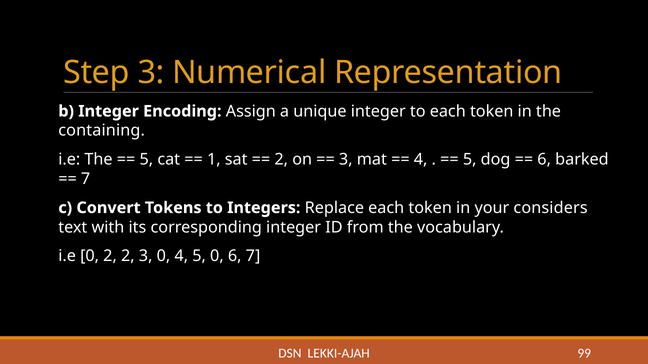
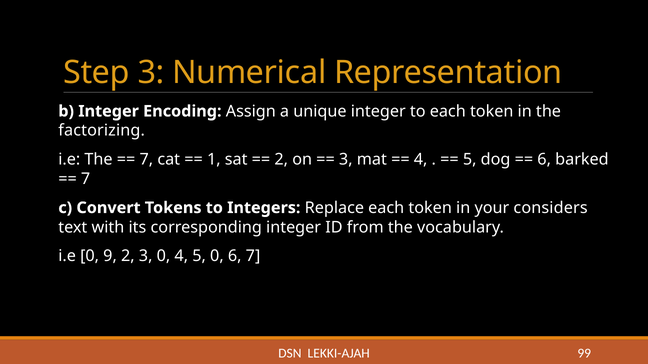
containing: containing -> factorizing
5 at (146, 160): 5 -> 7
0 2: 2 -> 9
